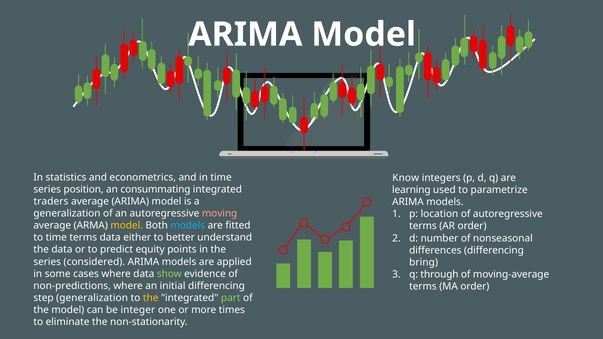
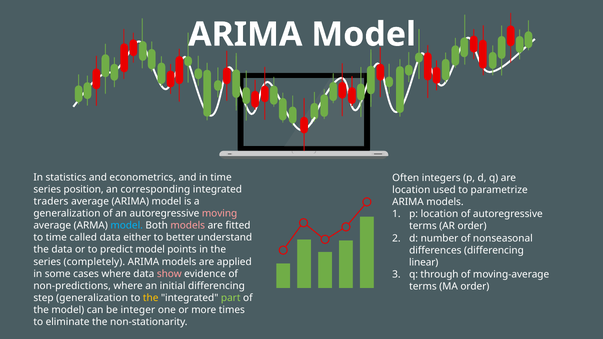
Know: Know -> Often
consummating: consummating -> corresponding
learning at (411, 190): learning -> location
model at (127, 226) colour: yellow -> light blue
models at (188, 226) colour: light blue -> pink
time terms: terms -> called
predict equity: equity -> model
considered: considered -> completely
bring: bring -> linear
show colour: light green -> pink
